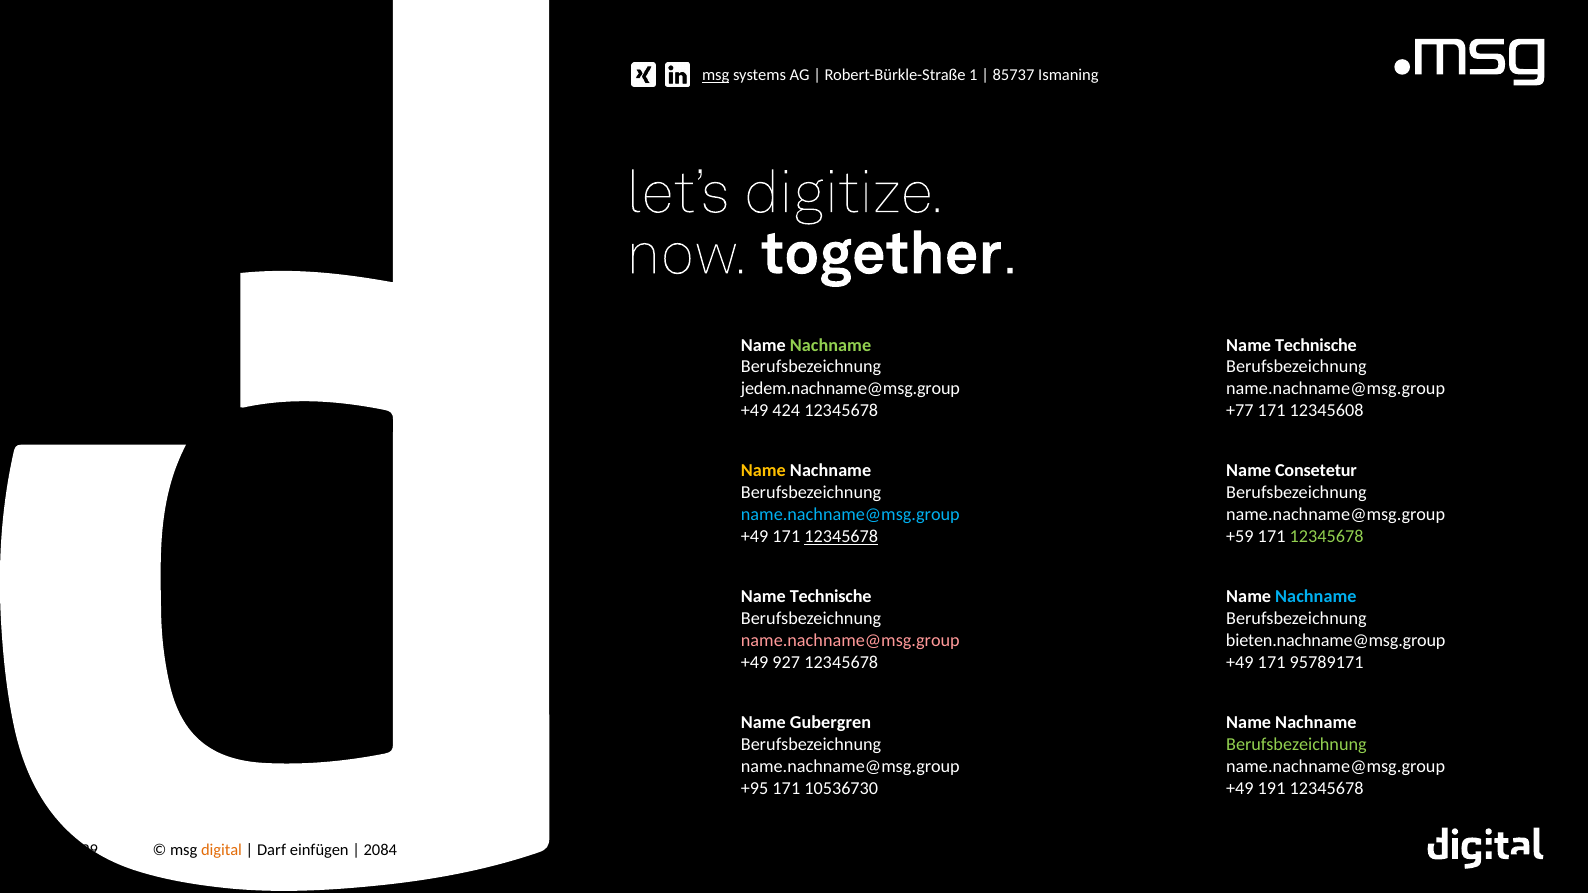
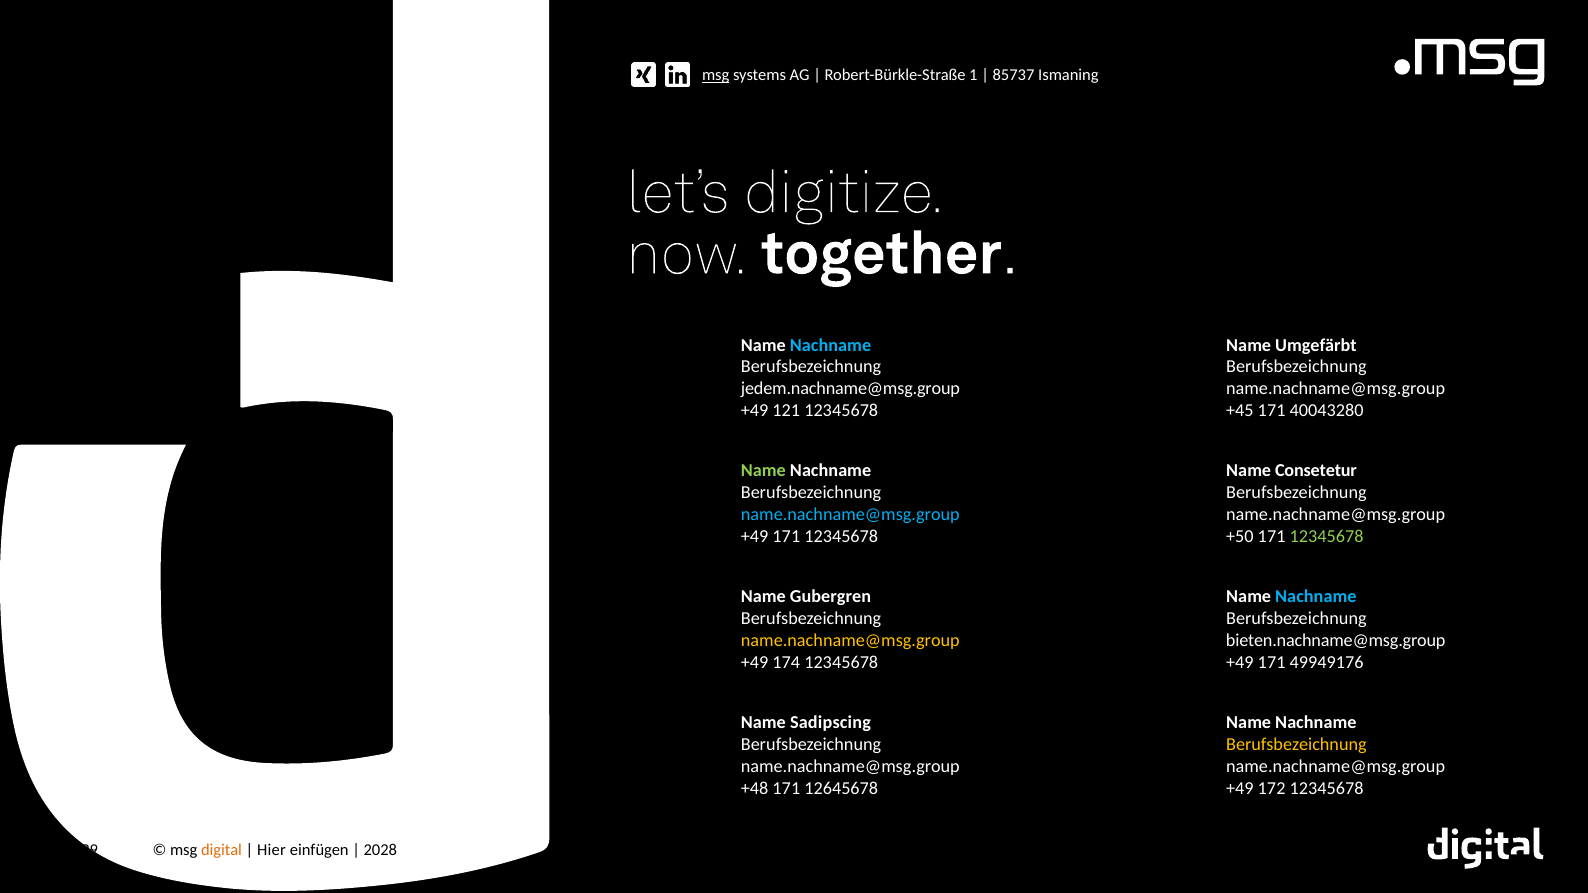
Nachname at (831, 345) colour: light green -> light blue
Technische at (1316, 345): Technische -> Umgefärbt
424: 424 -> 121
+77: +77 -> +45
12345608: 12345608 -> 40043280
Name at (763, 471) colour: yellow -> light green
12345678 at (841, 537) underline: present -> none
+59: +59 -> +50
Technische at (831, 597): Technische -> Gubergren
name.nachname@msg.group at (850, 641) colour: pink -> yellow
927: 927 -> 174
95789171: 95789171 -> 49949176
Gubergren: Gubergren -> Sadipscing
Berufsbezeichnung at (1296, 745) colour: light green -> yellow
+95: +95 -> +48
10536730: 10536730 -> 12645678
191: 191 -> 172
Darf: Darf -> Hier
2084: 2084 -> 2028
